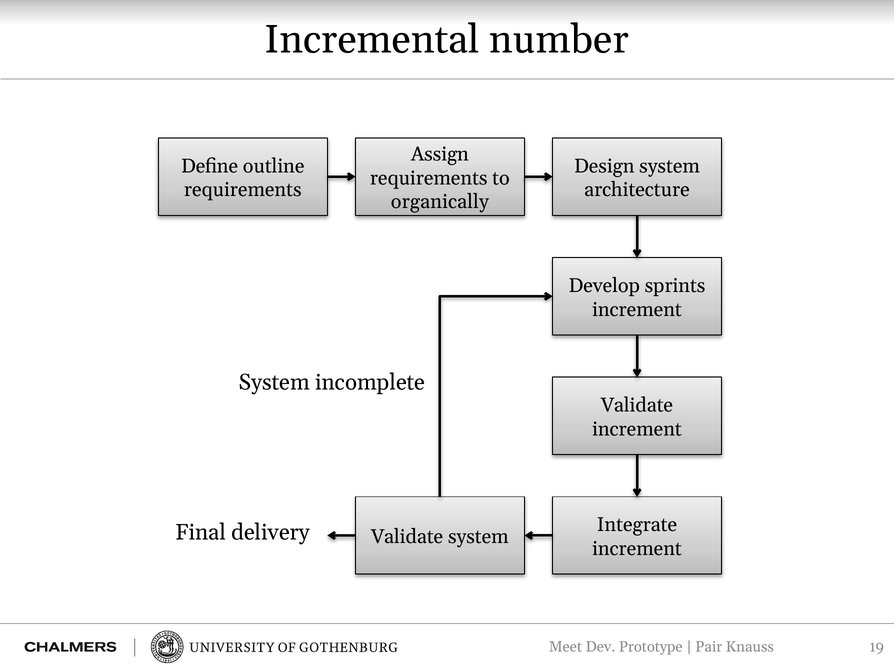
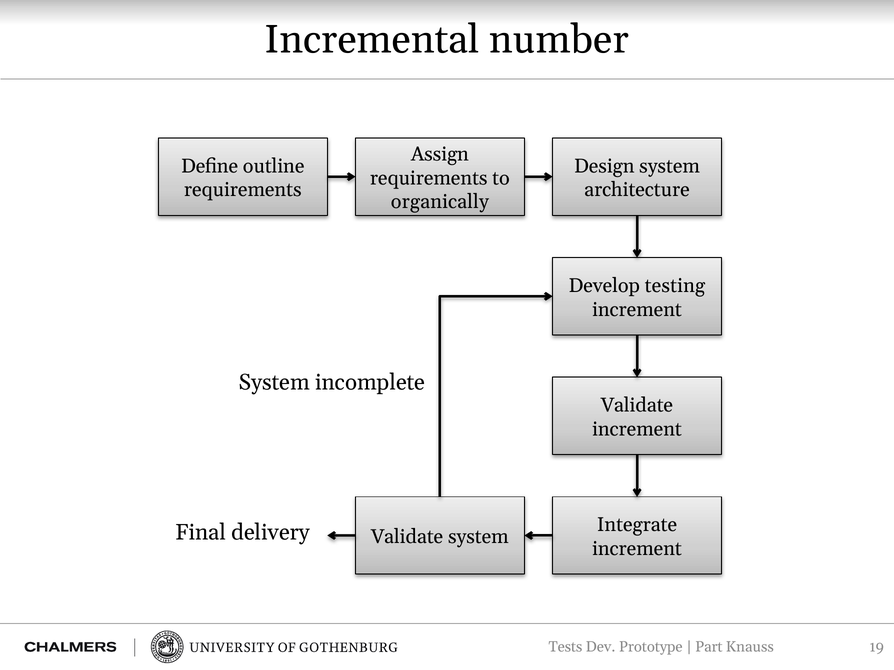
sprints: sprints -> testing
Meet: Meet -> Tests
Pair: Pair -> Part
